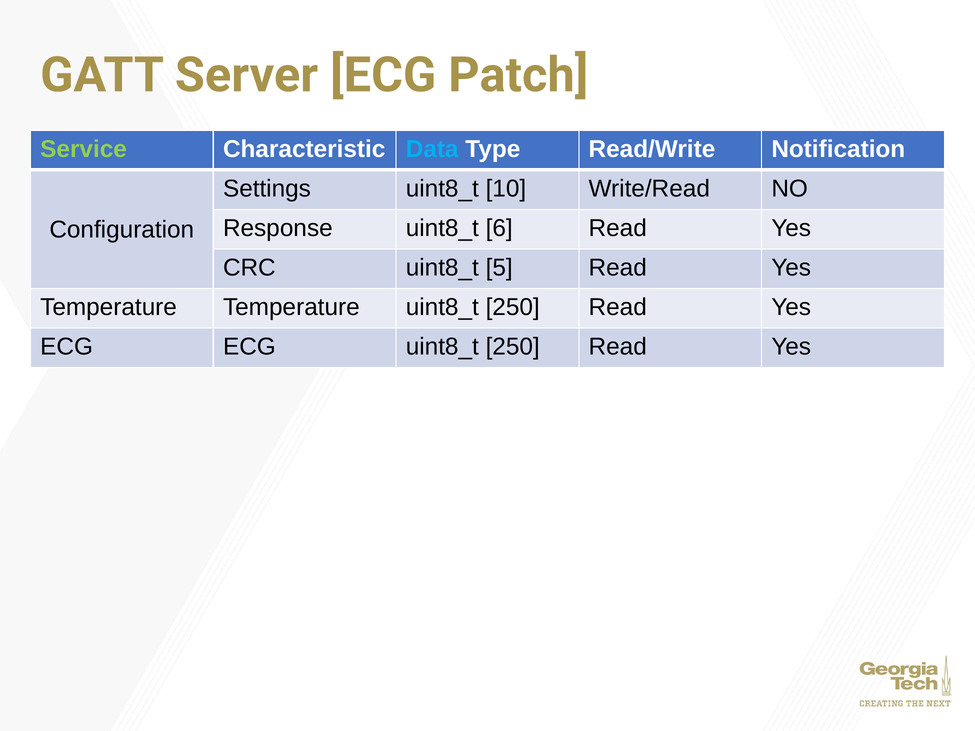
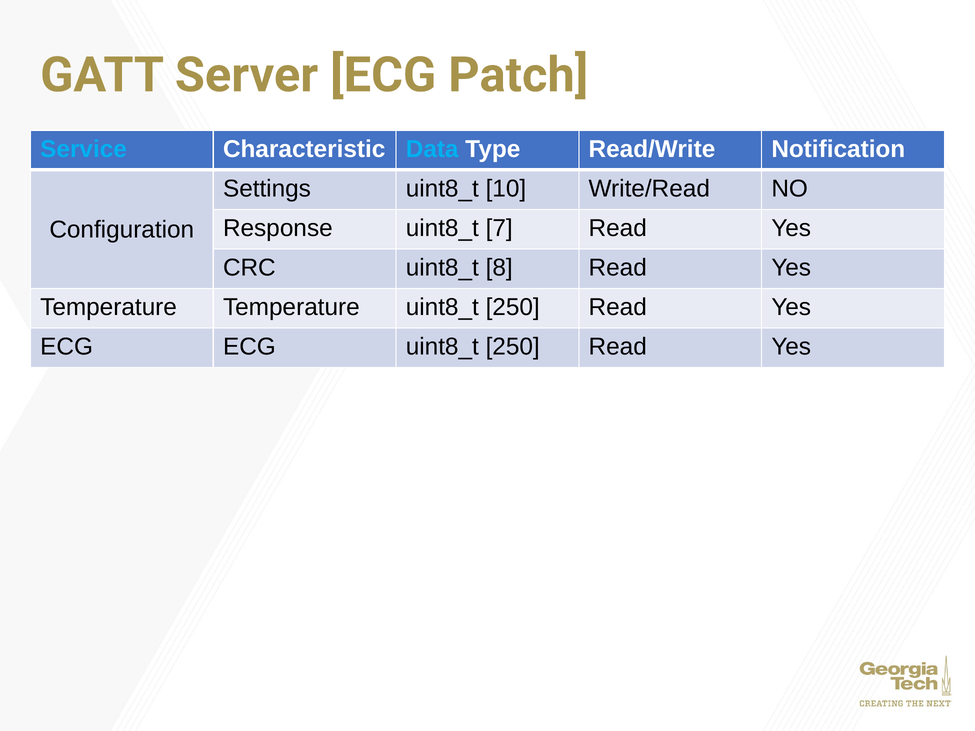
Service colour: light green -> light blue
6: 6 -> 7
5: 5 -> 8
